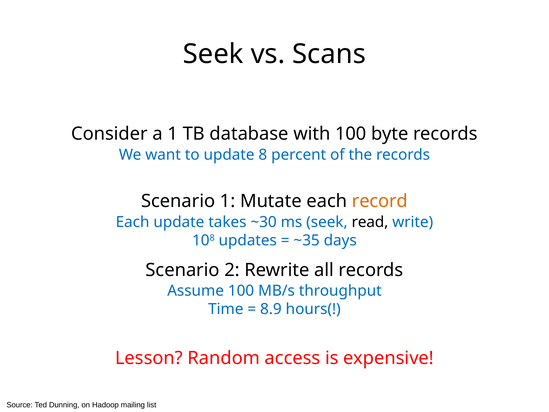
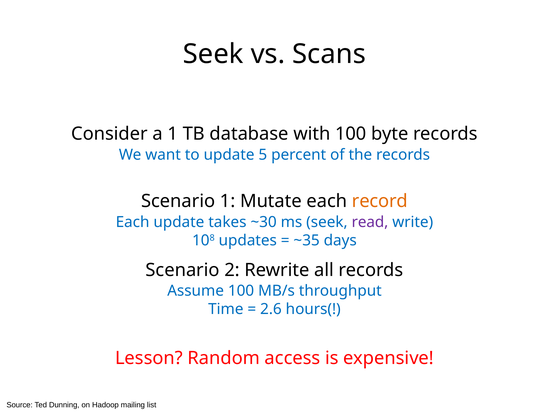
8: 8 -> 5
read colour: black -> purple
8.9: 8.9 -> 2.6
